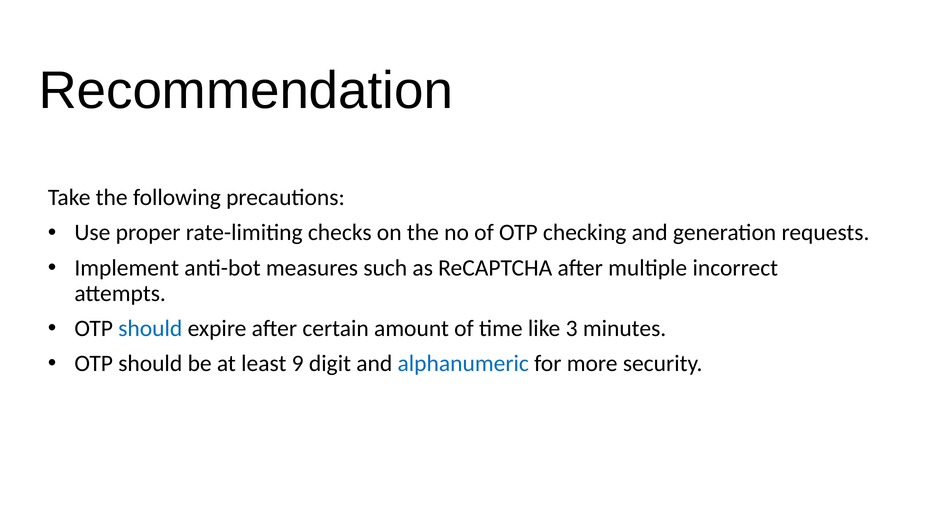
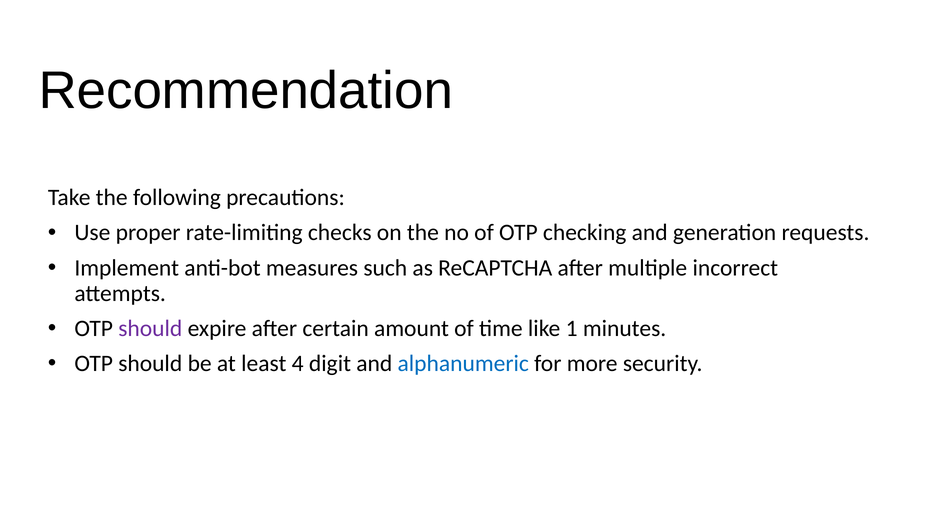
should at (150, 329) colour: blue -> purple
3: 3 -> 1
9: 9 -> 4
